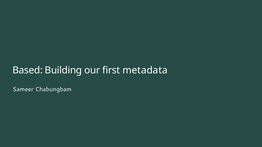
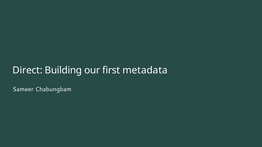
Based: Based -> Direct
